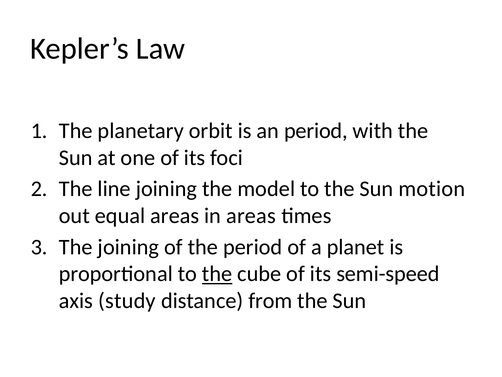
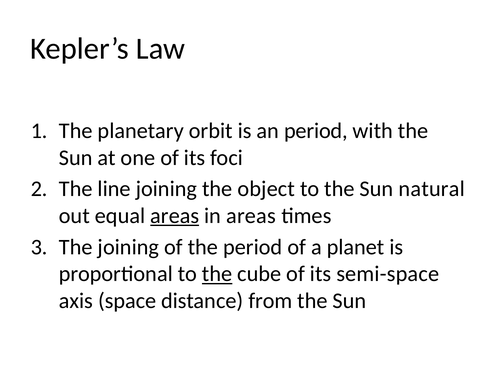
model: model -> object
motion: motion -> natural
areas at (175, 215) underline: none -> present
semi-speed: semi-speed -> semi-space
study: study -> space
